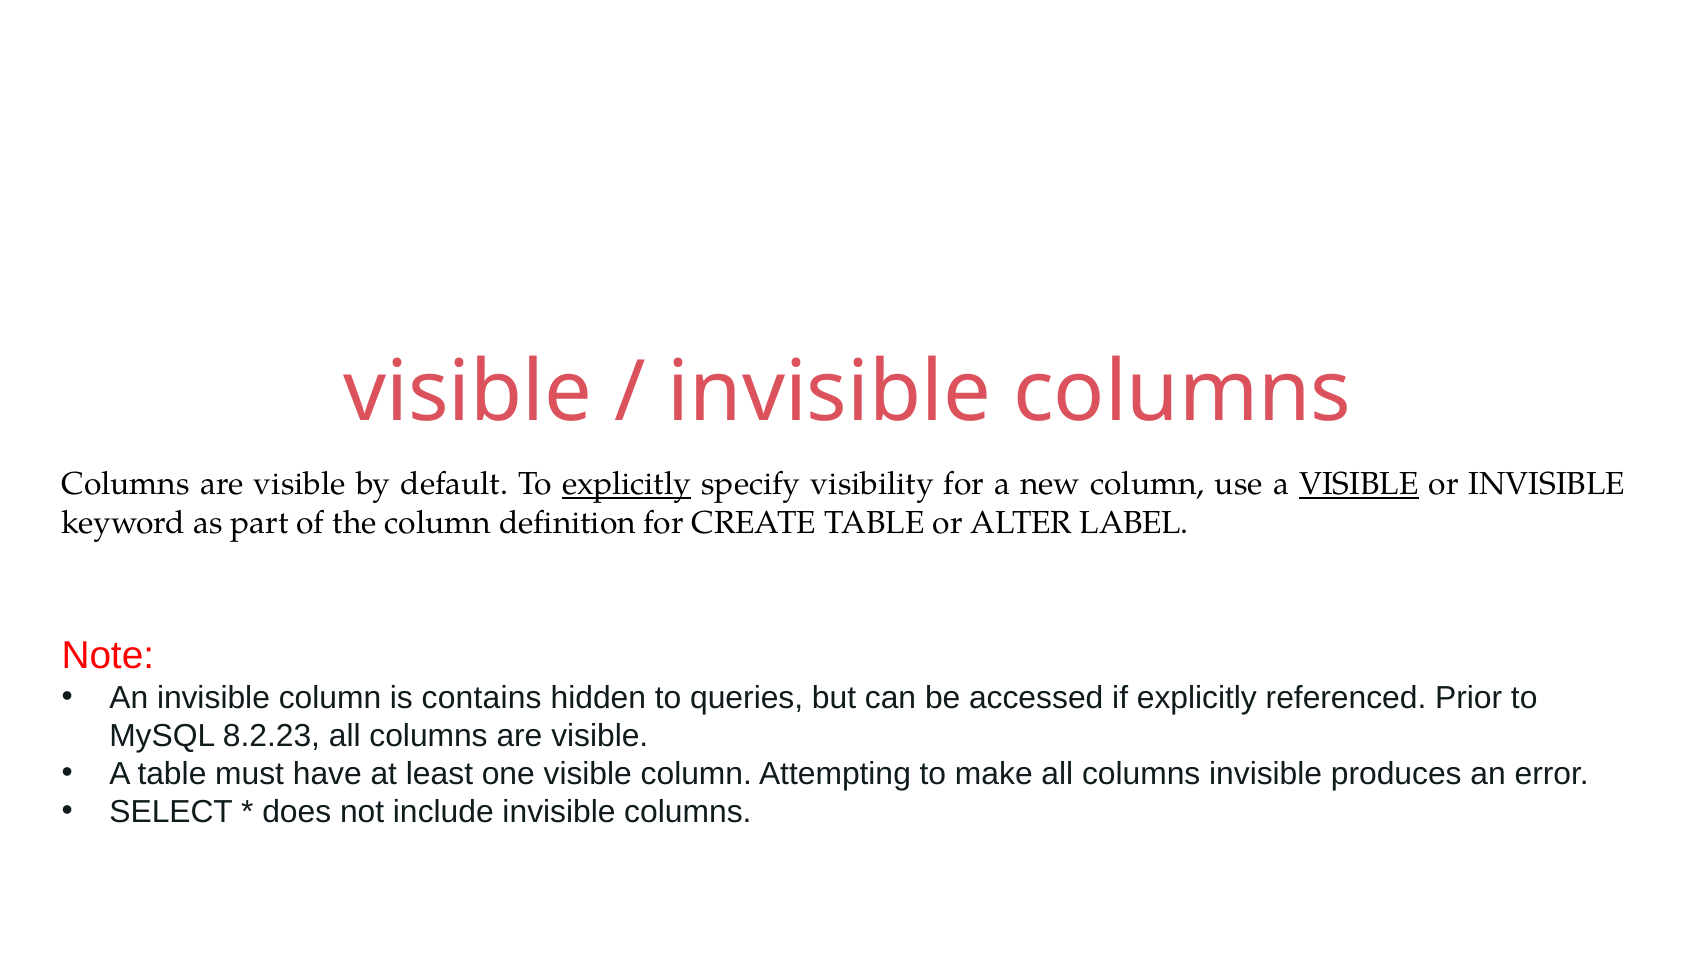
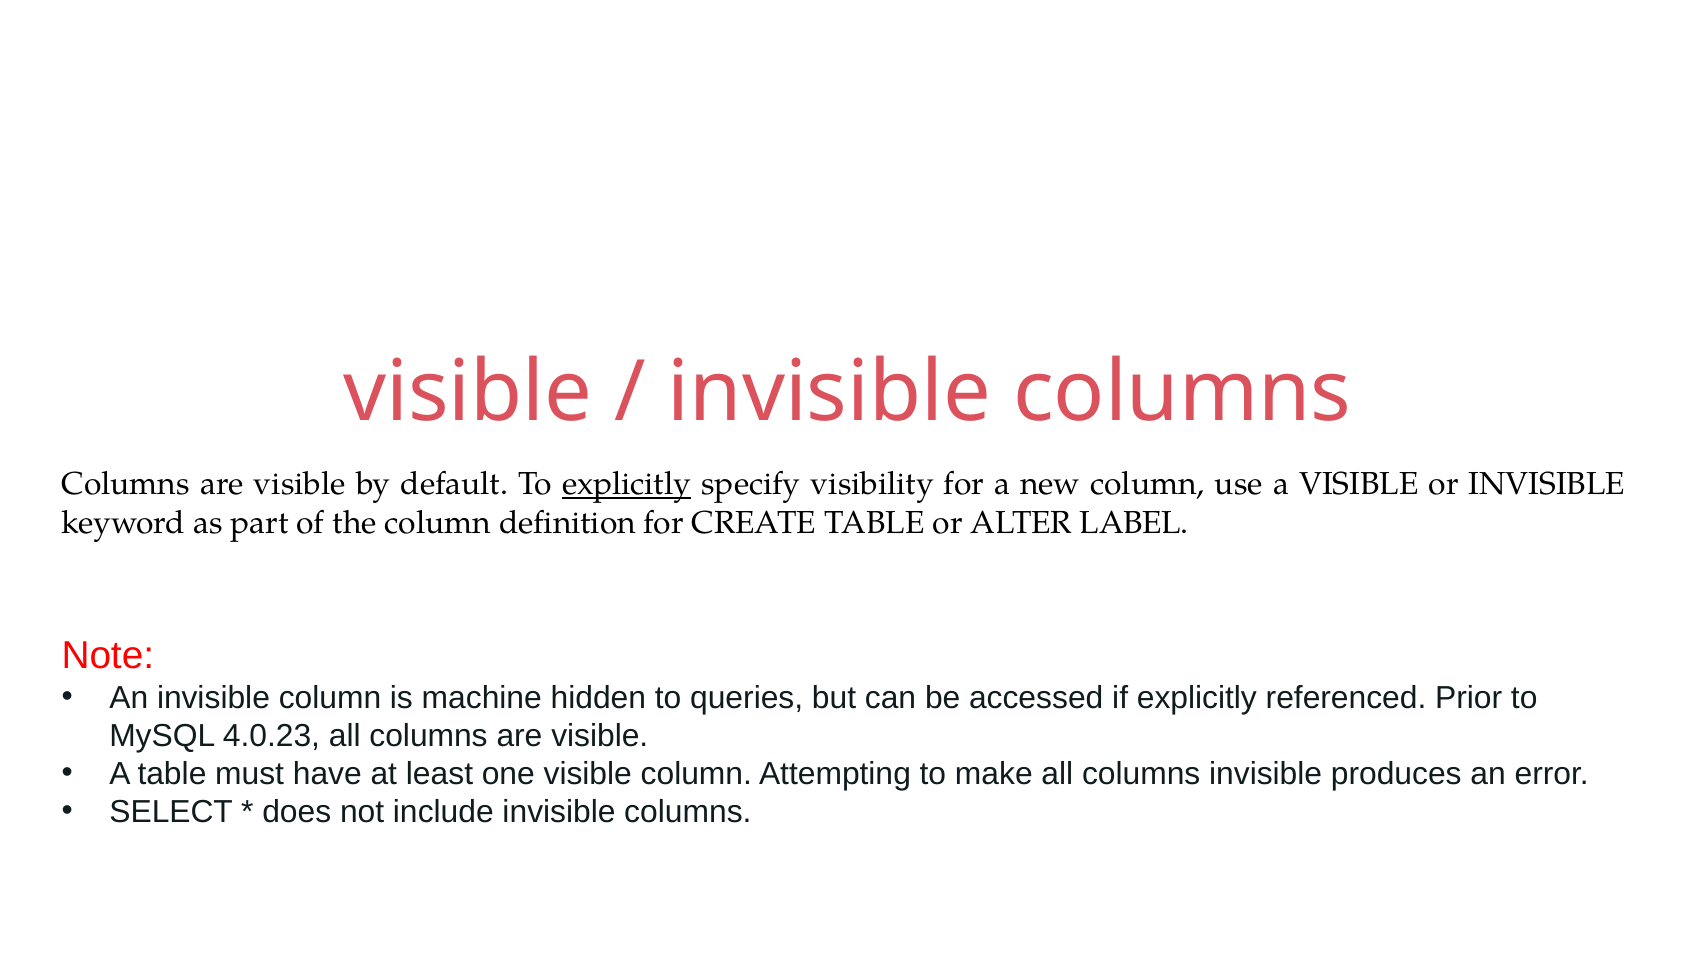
VISIBLE at (1359, 484) underline: present -> none
contains: contains -> machine
8.2.23: 8.2.23 -> 4.0.23
